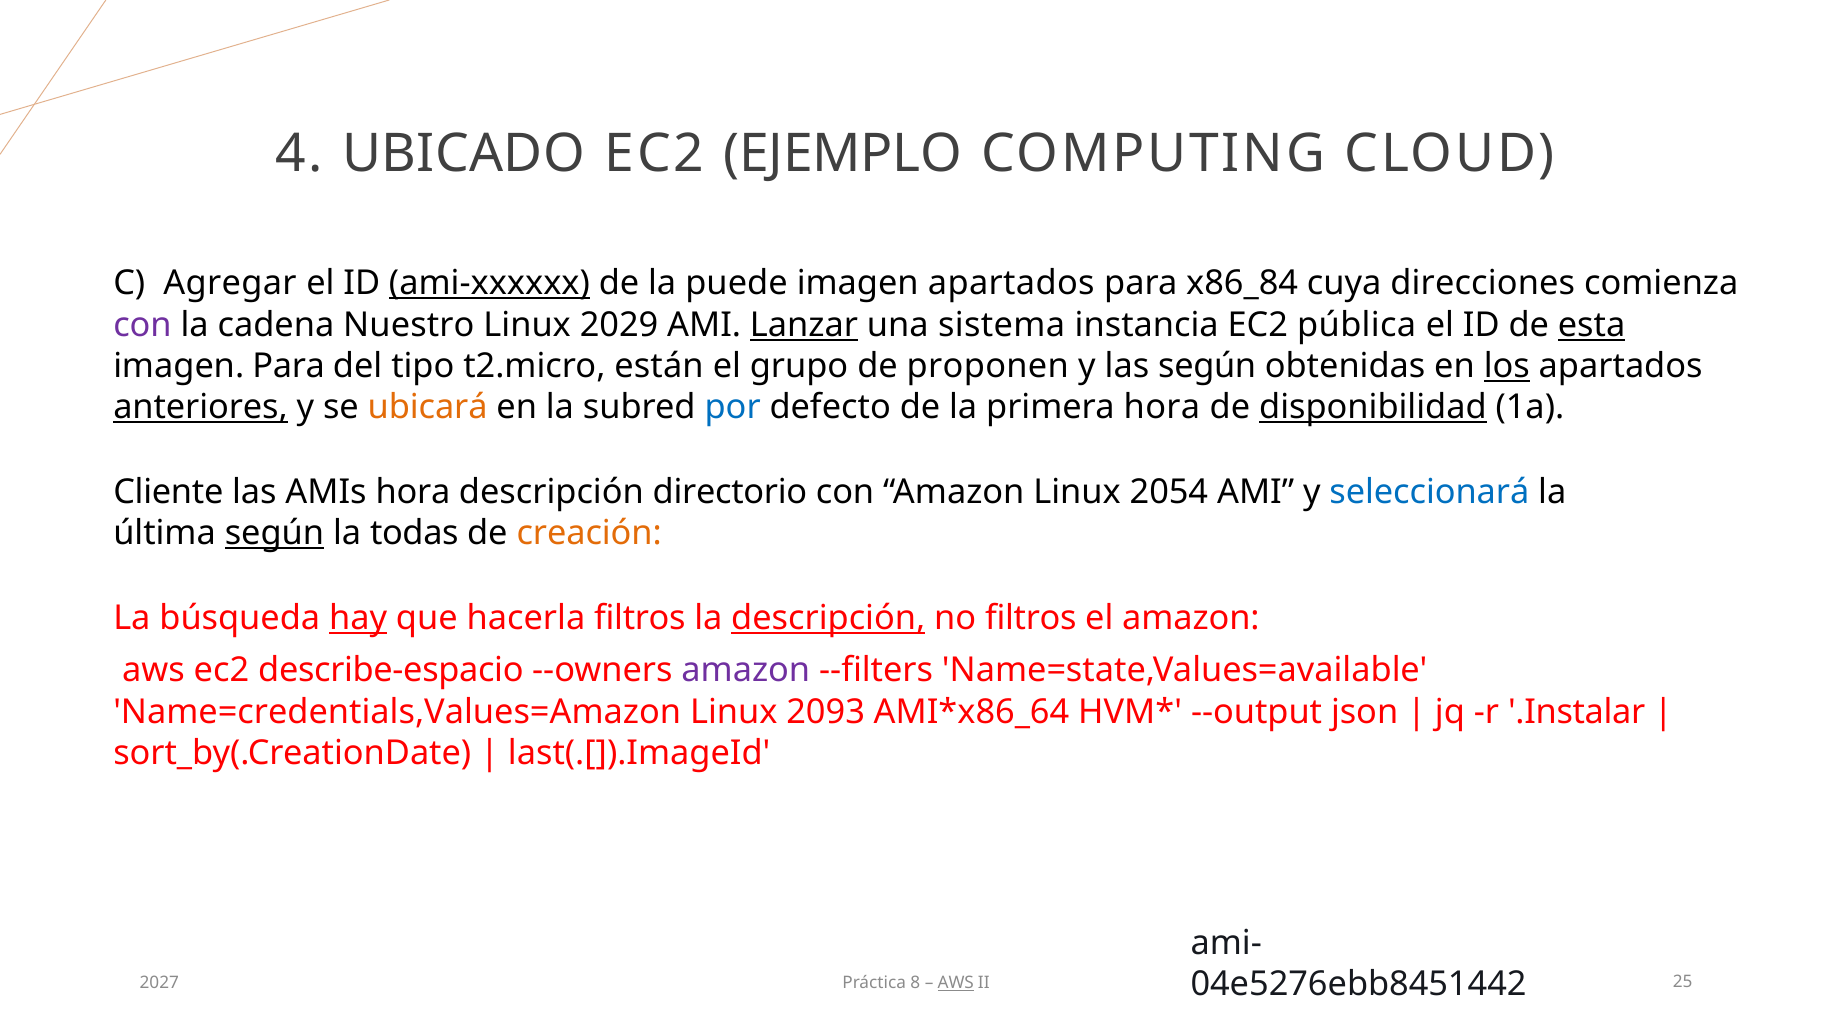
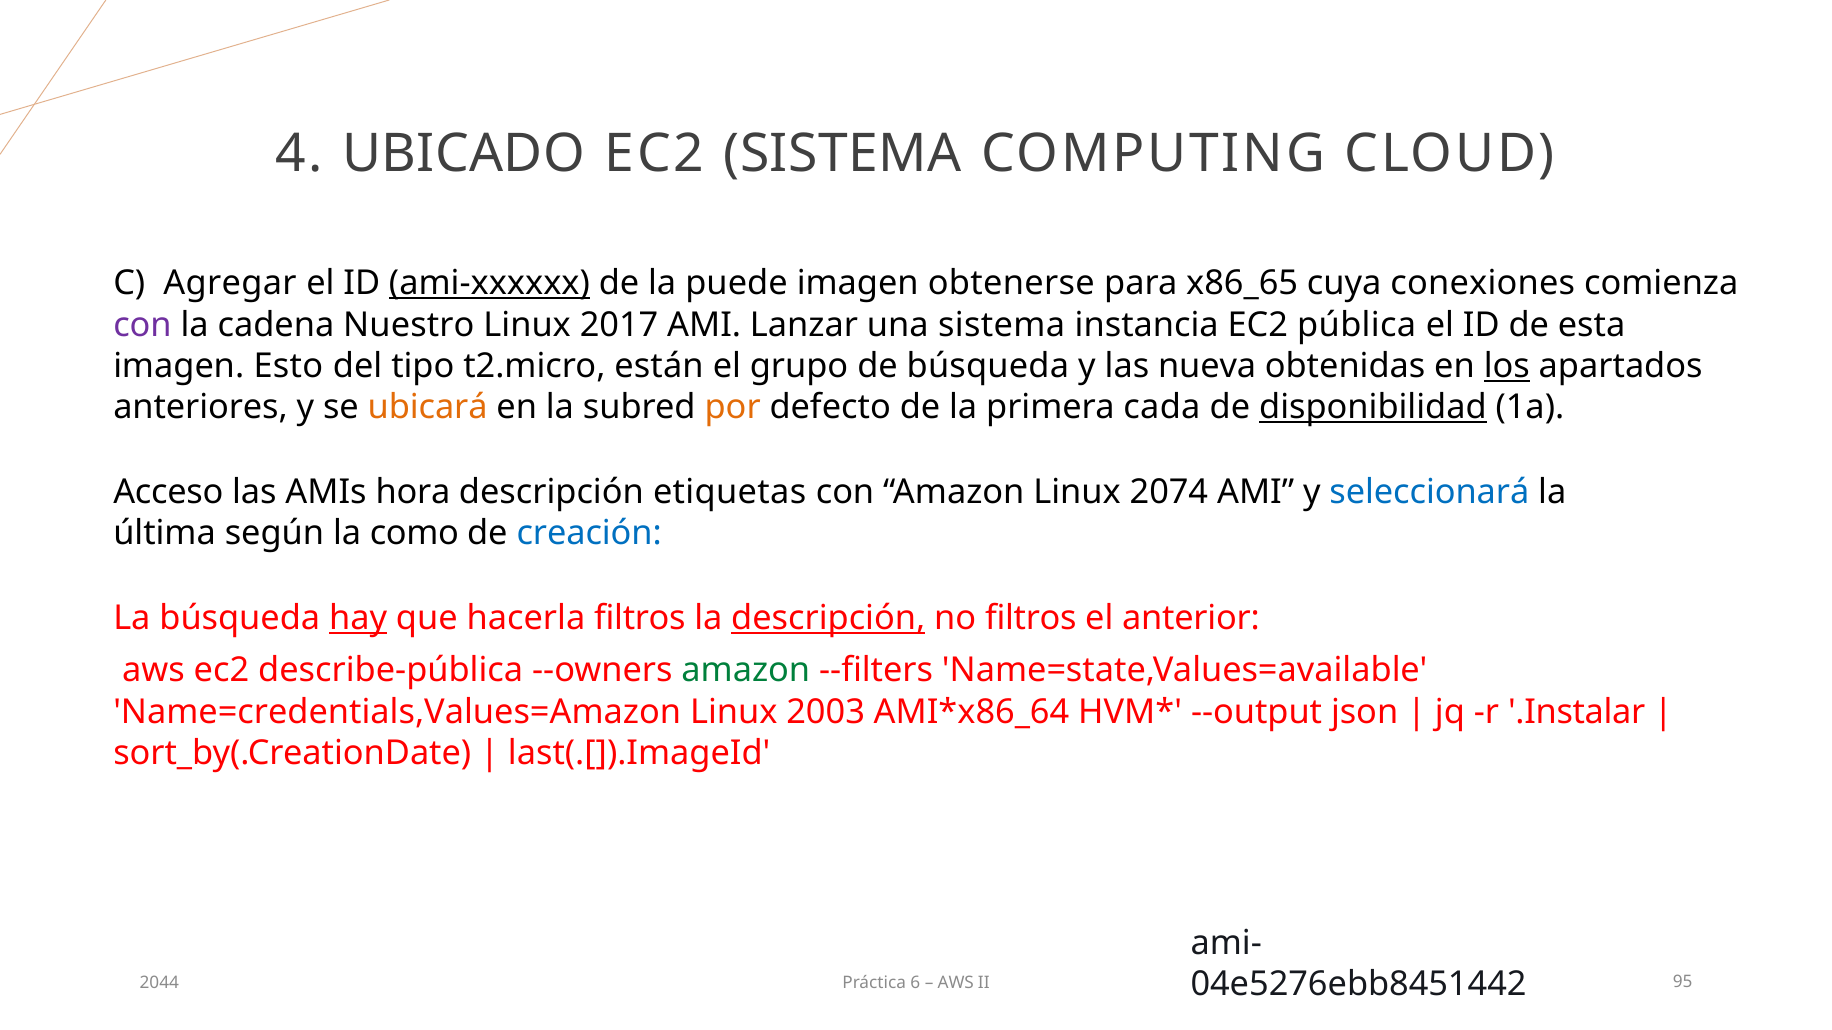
EC2 EJEMPLO: EJEMPLO -> SISTEMA
imagen apartados: apartados -> obtenerse
x86_84: x86_84 -> x86_65
direcciones: direcciones -> conexiones
2029: 2029 -> 2017
Lanzar underline: present -> none
esta underline: present -> none
imagen Para: Para -> Esto
de proponen: proponen -> búsqueda
las según: según -> nueva
anteriores underline: present -> none
por colour: blue -> orange
primera hora: hora -> cada
Cliente: Cliente -> Acceso
directorio: directorio -> etiquetas
2054: 2054 -> 2074
según at (274, 533) underline: present -> none
todas: todas -> como
creación colour: orange -> blue
el amazon: amazon -> anterior
describe-espacio: describe-espacio -> describe-pública
amazon at (746, 671) colour: purple -> green
2093: 2093 -> 2003
2027: 2027 -> 2044
8: 8 -> 6
AWS at (956, 984) underline: present -> none
25: 25 -> 95
